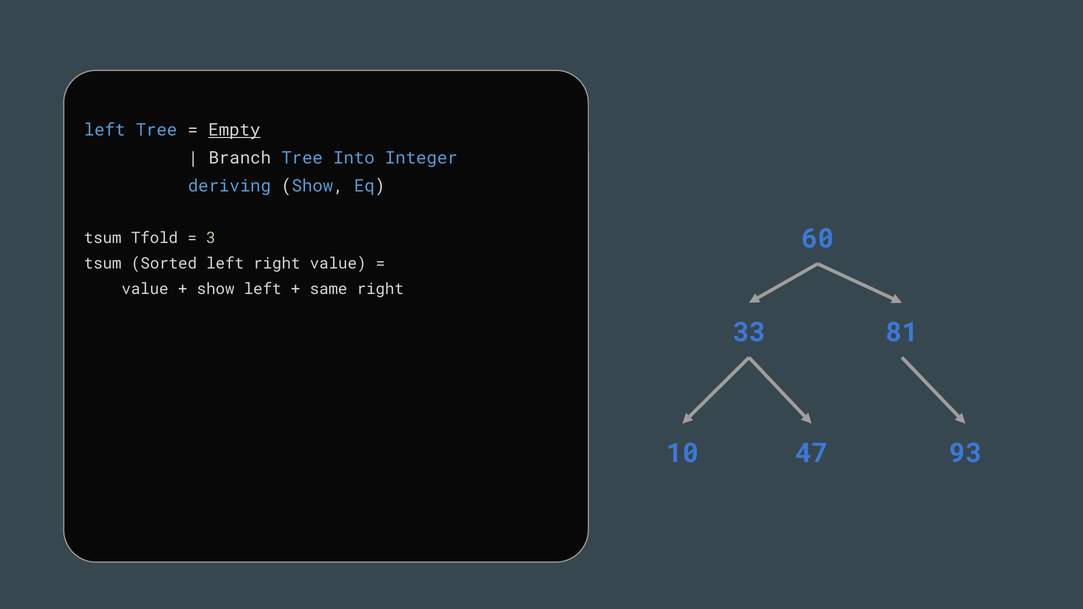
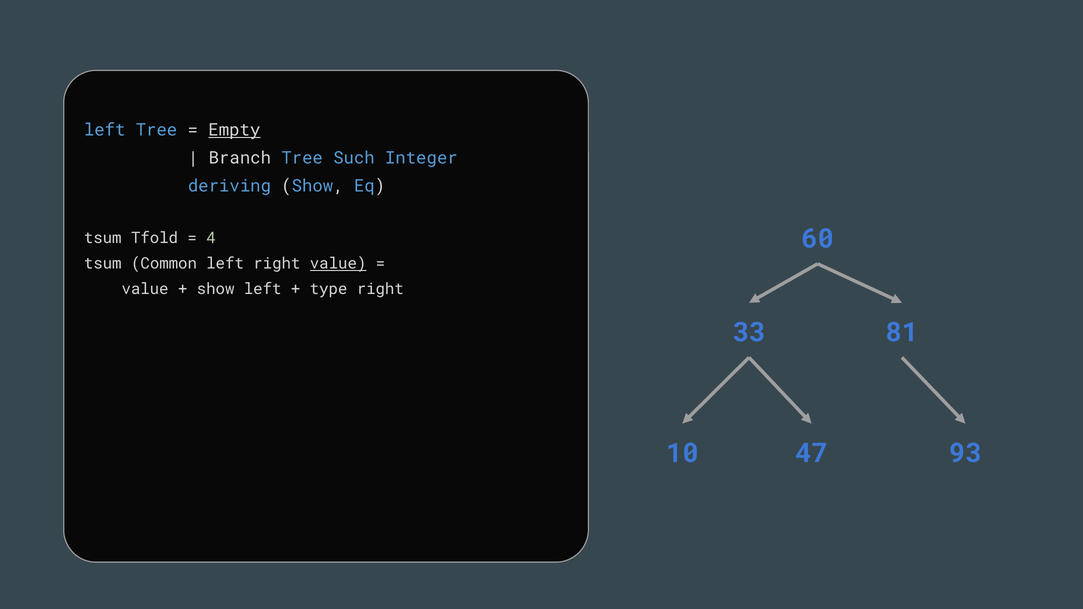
Into: Into -> Such
3: 3 -> 4
Sorted: Sorted -> Common
value at (338, 264) underline: none -> present
same: same -> type
